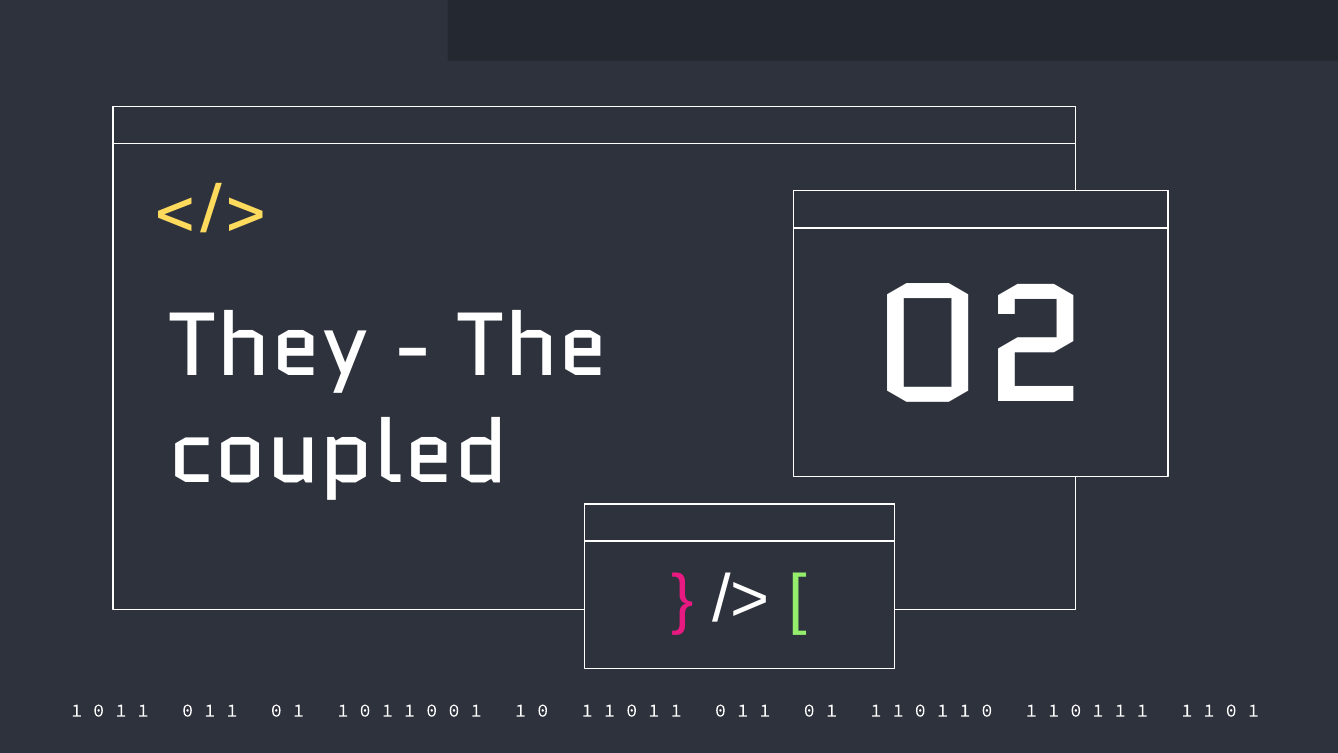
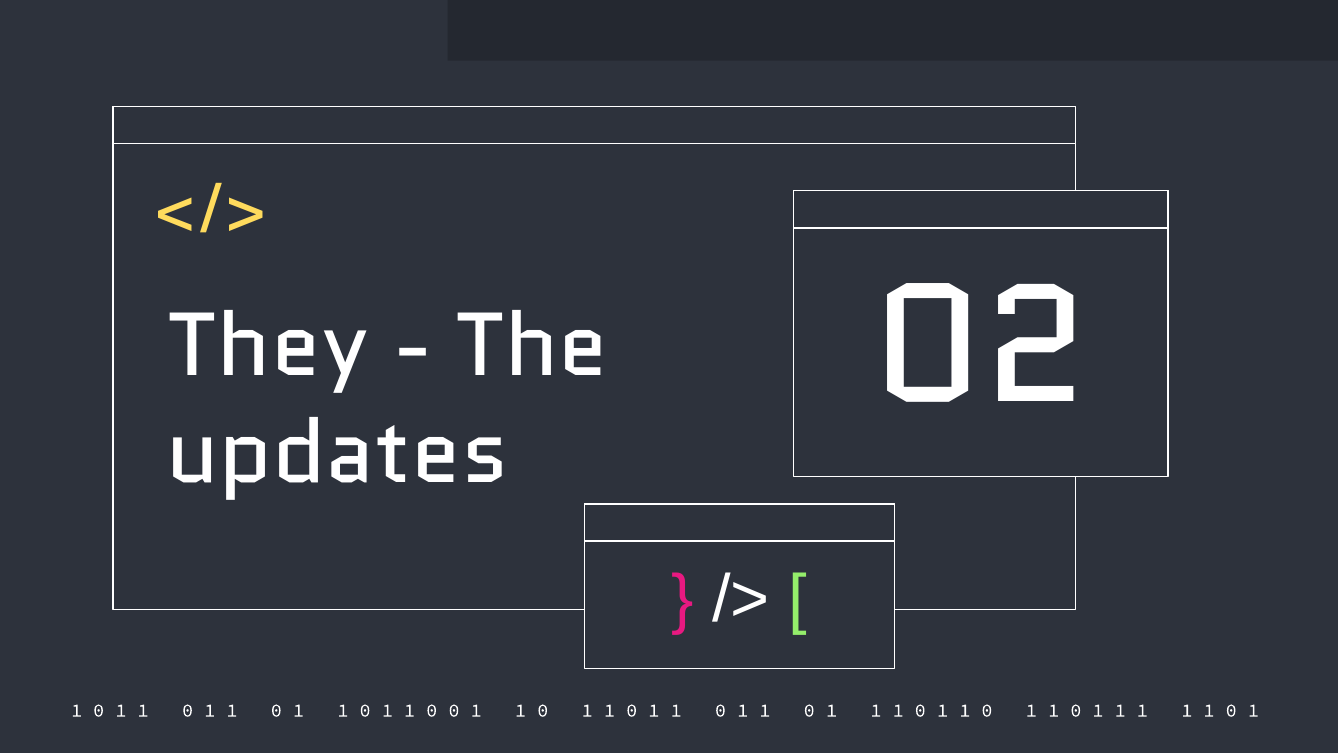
coupled: coupled -> updates
